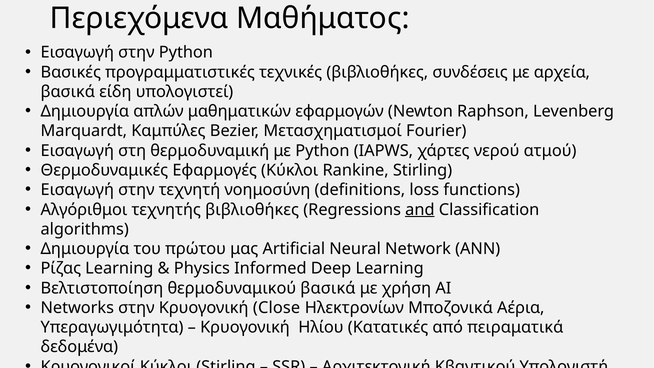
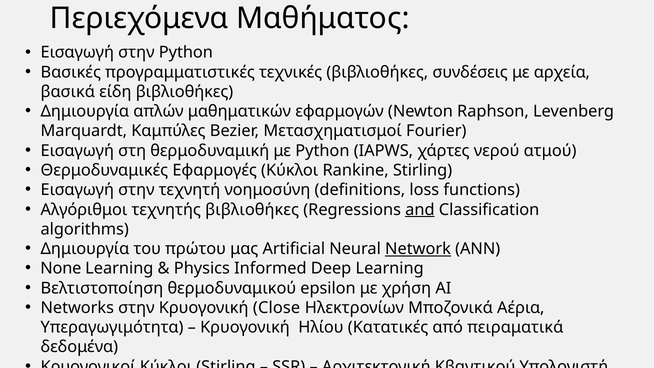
είδη υπολογιστεί: υπολογιστεί -> βιβλιοθήκες
Network underline: none -> present
Ρίζας: Ρίζας -> None
θερμοδυναμικού βασικά: βασικά -> epsilon
